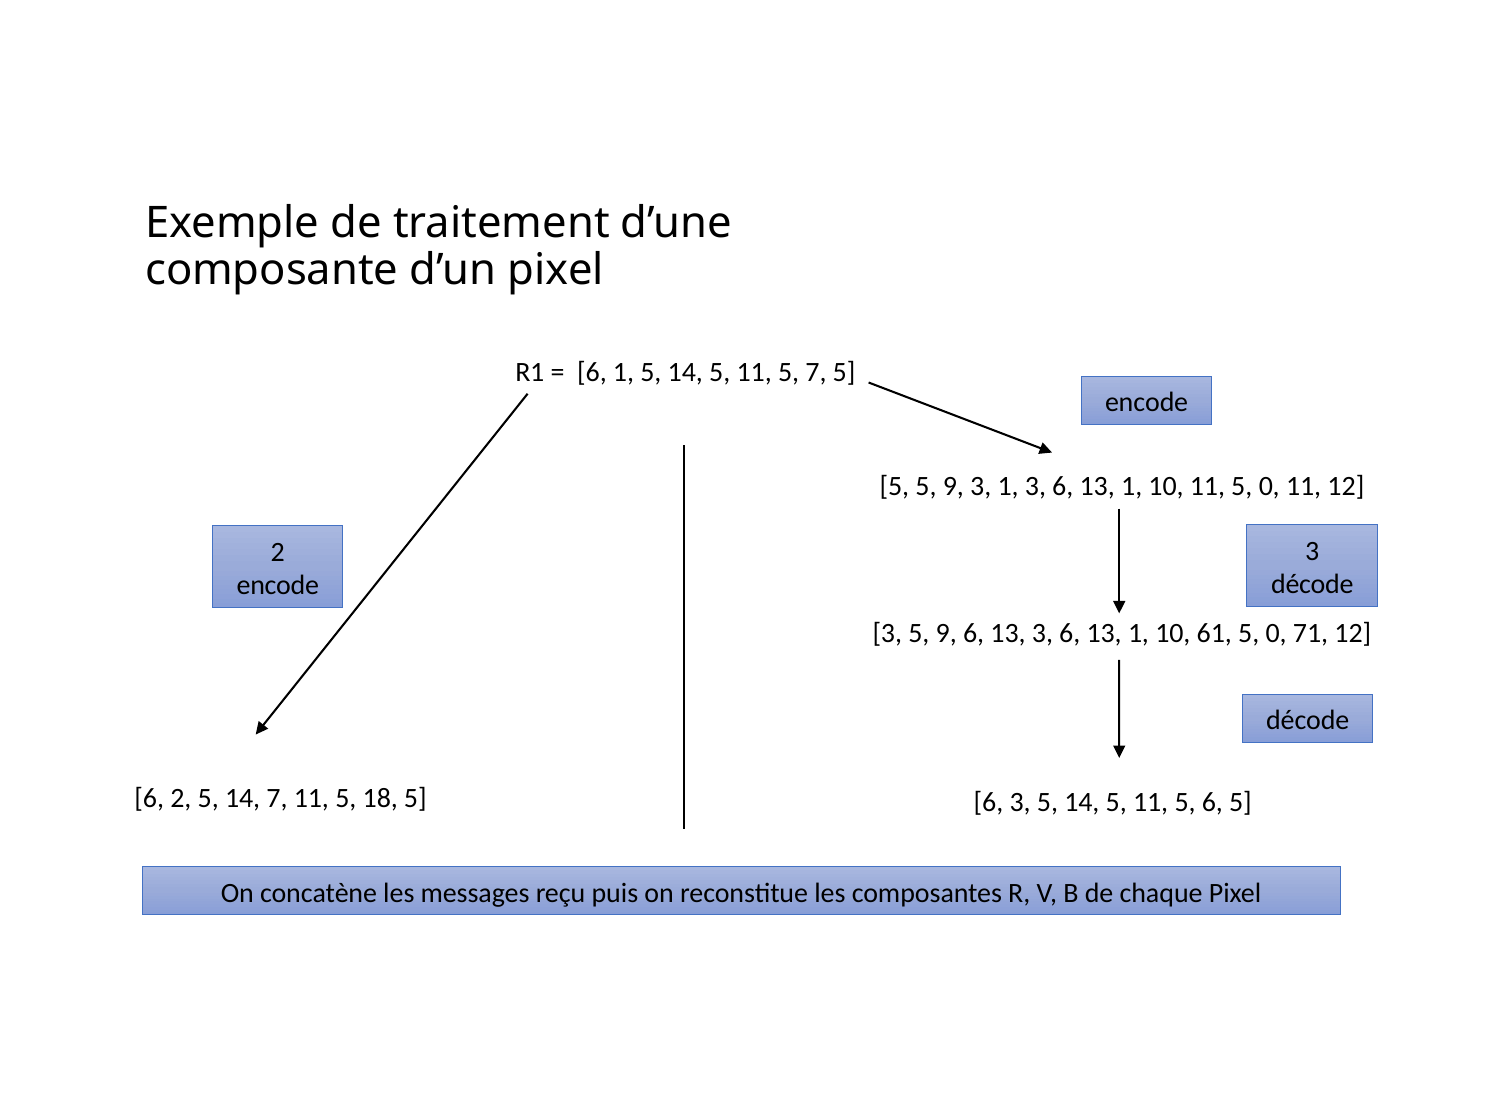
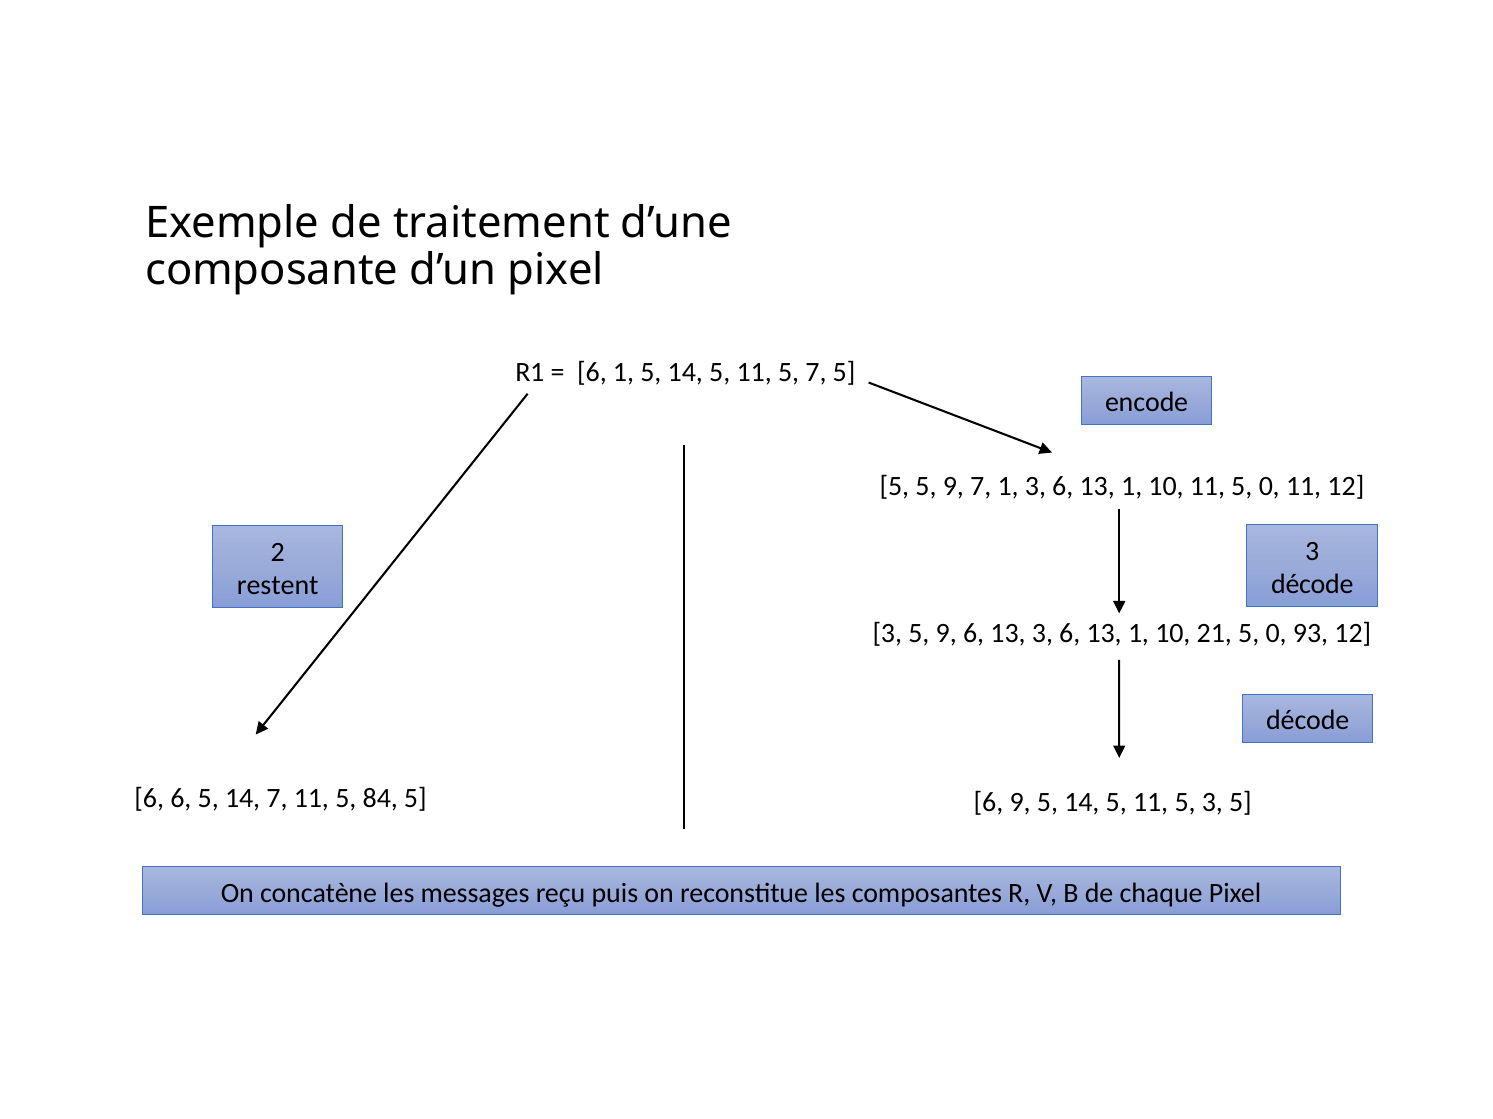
9 3: 3 -> 7
encode at (278, 586): encode -> restent
61: 61 -> 21
71: 71 -> 93
6 2: 2 -> 6
18: 18 -> 84
6 3: 3 -> 9
11 5 6: 6 -> 3
